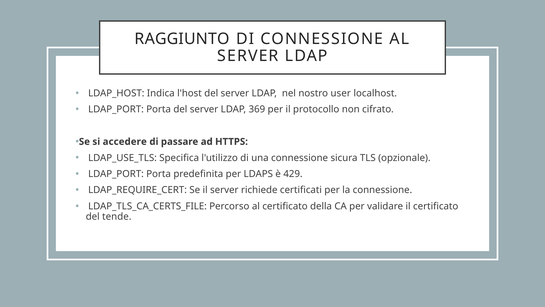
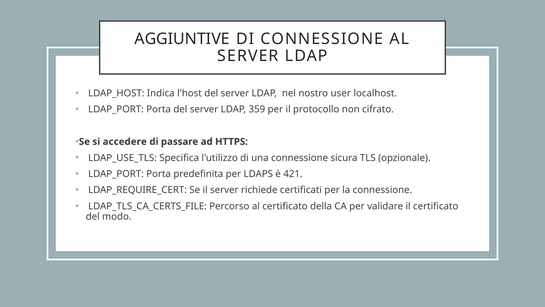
RAGGIUNTO: RAGGIUNTO -> AGGIUNTIVE
369: 369 -> 359
429: 429 -> 421
tende: tende -> modo
